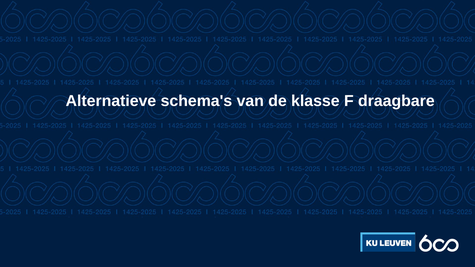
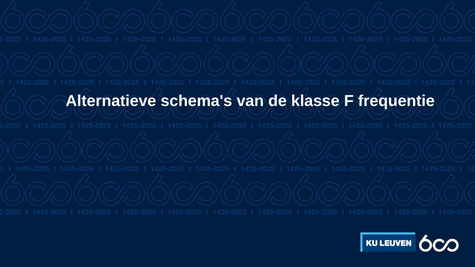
draagbare: draagbare -> frequentie
